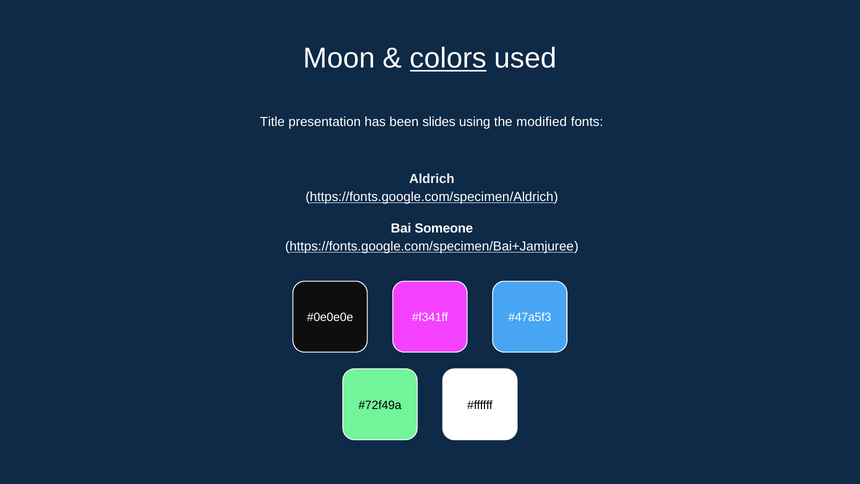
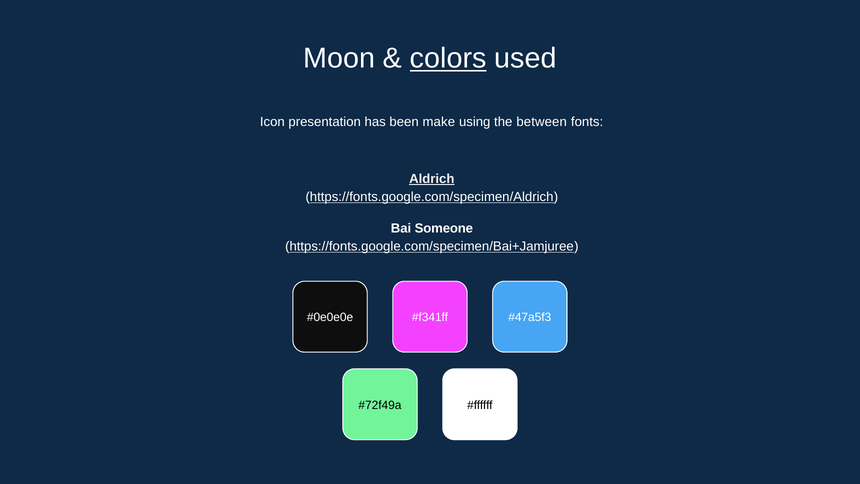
Title: Title -> Icon
slides: slides -> make
modified: modified -> between
Aldrich underline: none -> present
